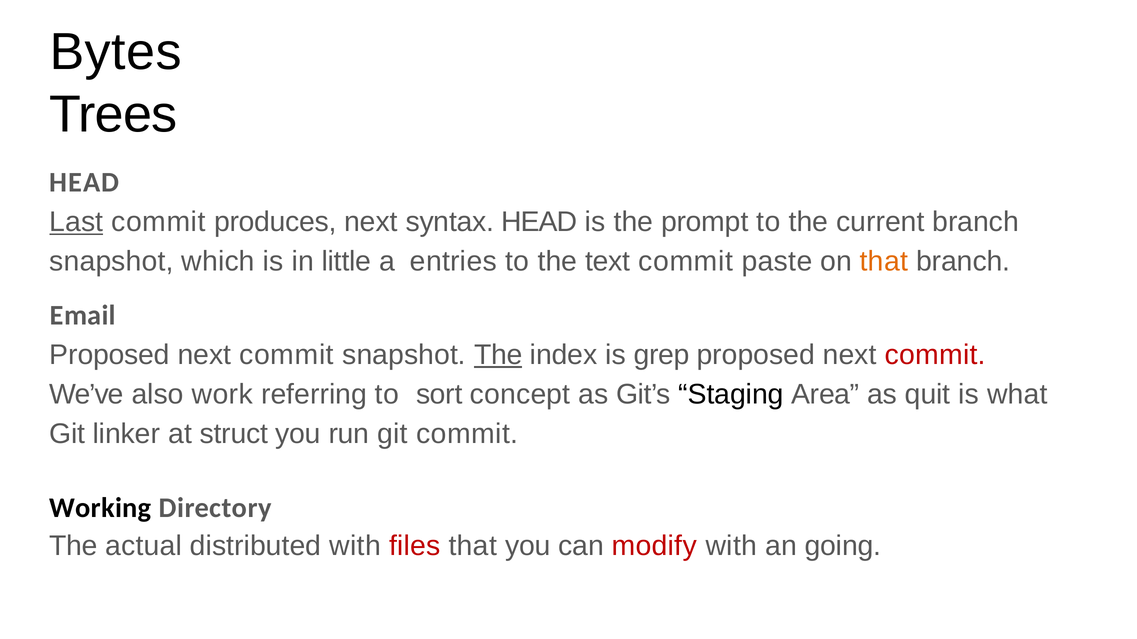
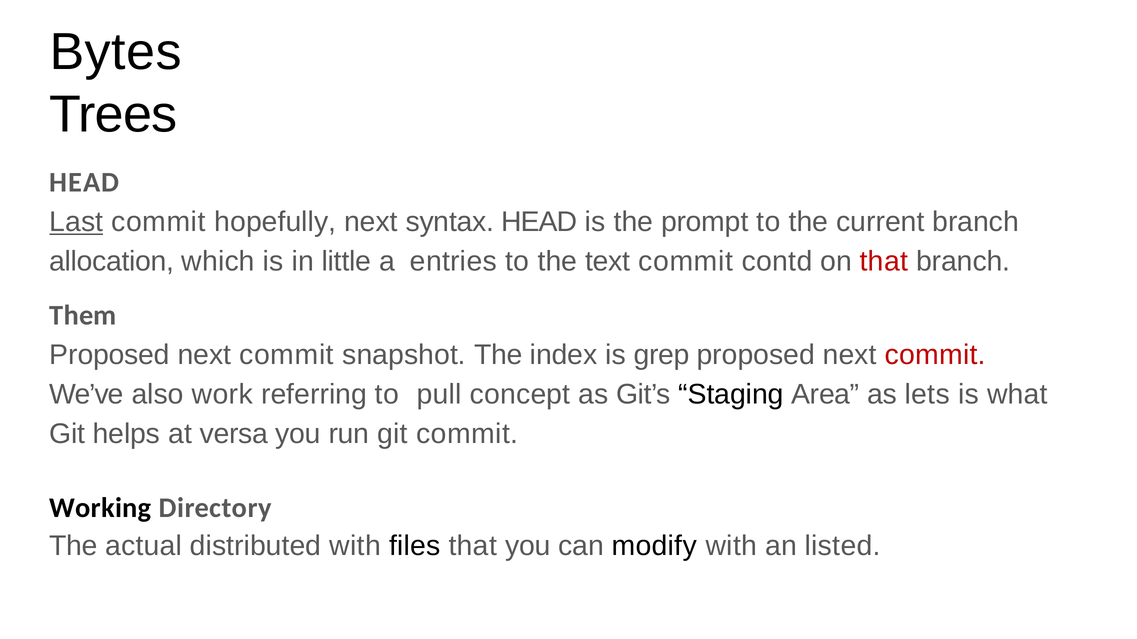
produces: produces -> hopefully
snapshot at (111, 262): snapshot -> allocation
paste: paste -> contd
that at (884, 262) colour: orange -> red
Email: Email -> Them
The at (498, 355) underline: present -> none
sort: sort -> pull
quit: quit -> lets
linker: linker -> helps
struct: struct -> versa
ﬁles colour: red -> black
modify colour: red -> black
going: going -> listed
